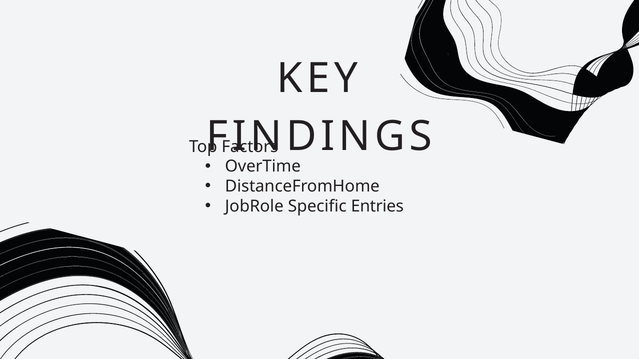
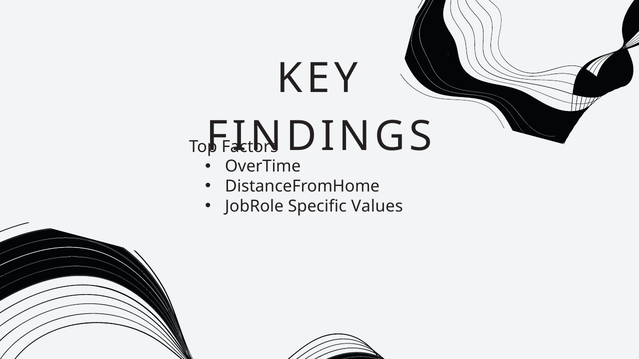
Entries: Entries -> Values
